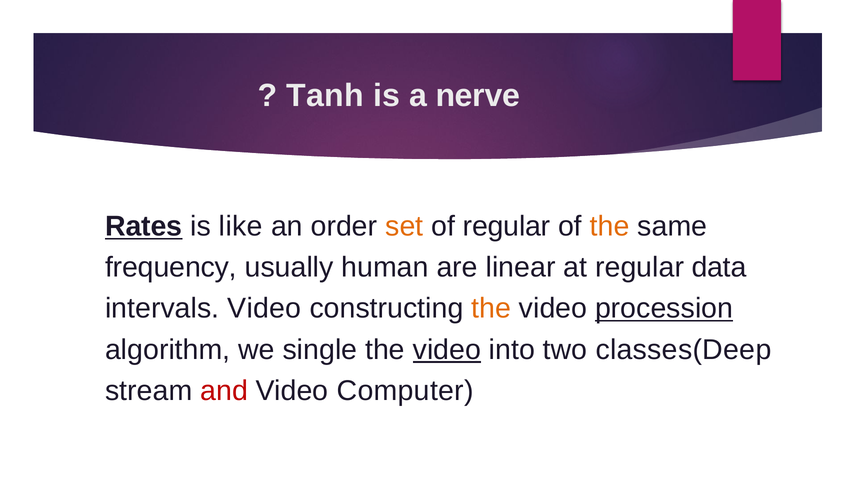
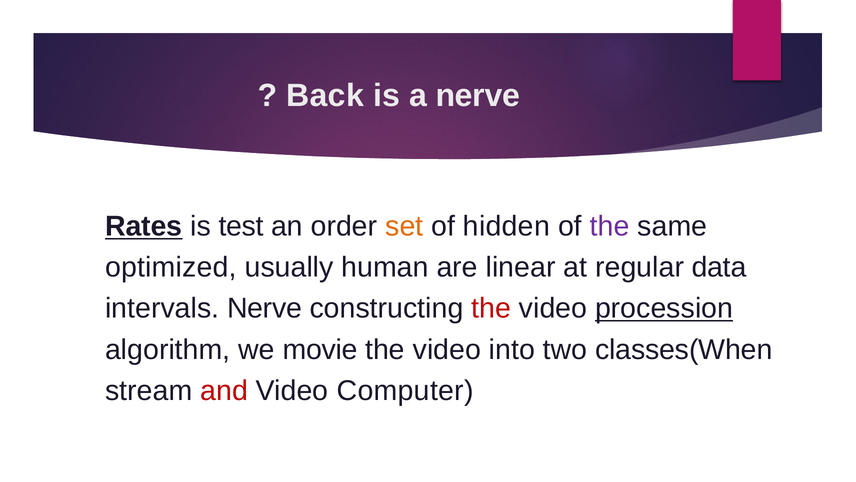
Tanh: Tanh -> Back
like: like -> test
of regular: regular -> hidden
the at (610, 226) colour: orange -> purple
frequency: frequency -> optimized
intervals Video: Video -> Nerve
the at (491, 308) colour: orange -> red
single: single -> movie
video at (447, 349) underline: present -> none
classes(Deep: classes(Deep -> classes(When
